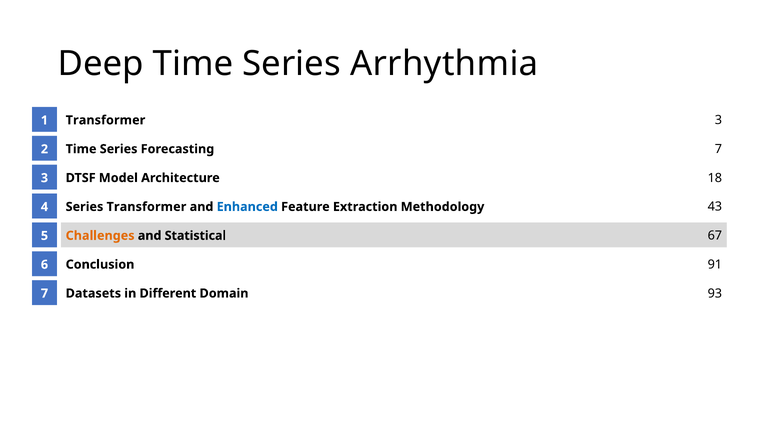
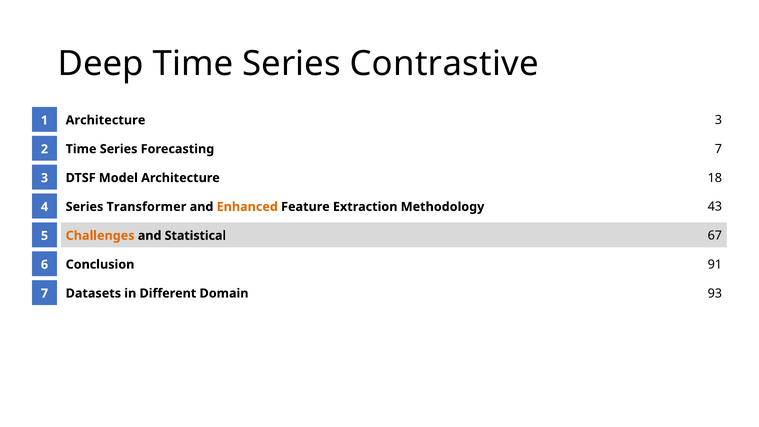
Arrhythmia: Arrhythmia -> Contrastive
Transformer at (105, 120): Transformer -> Architecture
Enhanced colour: blue -> orange
